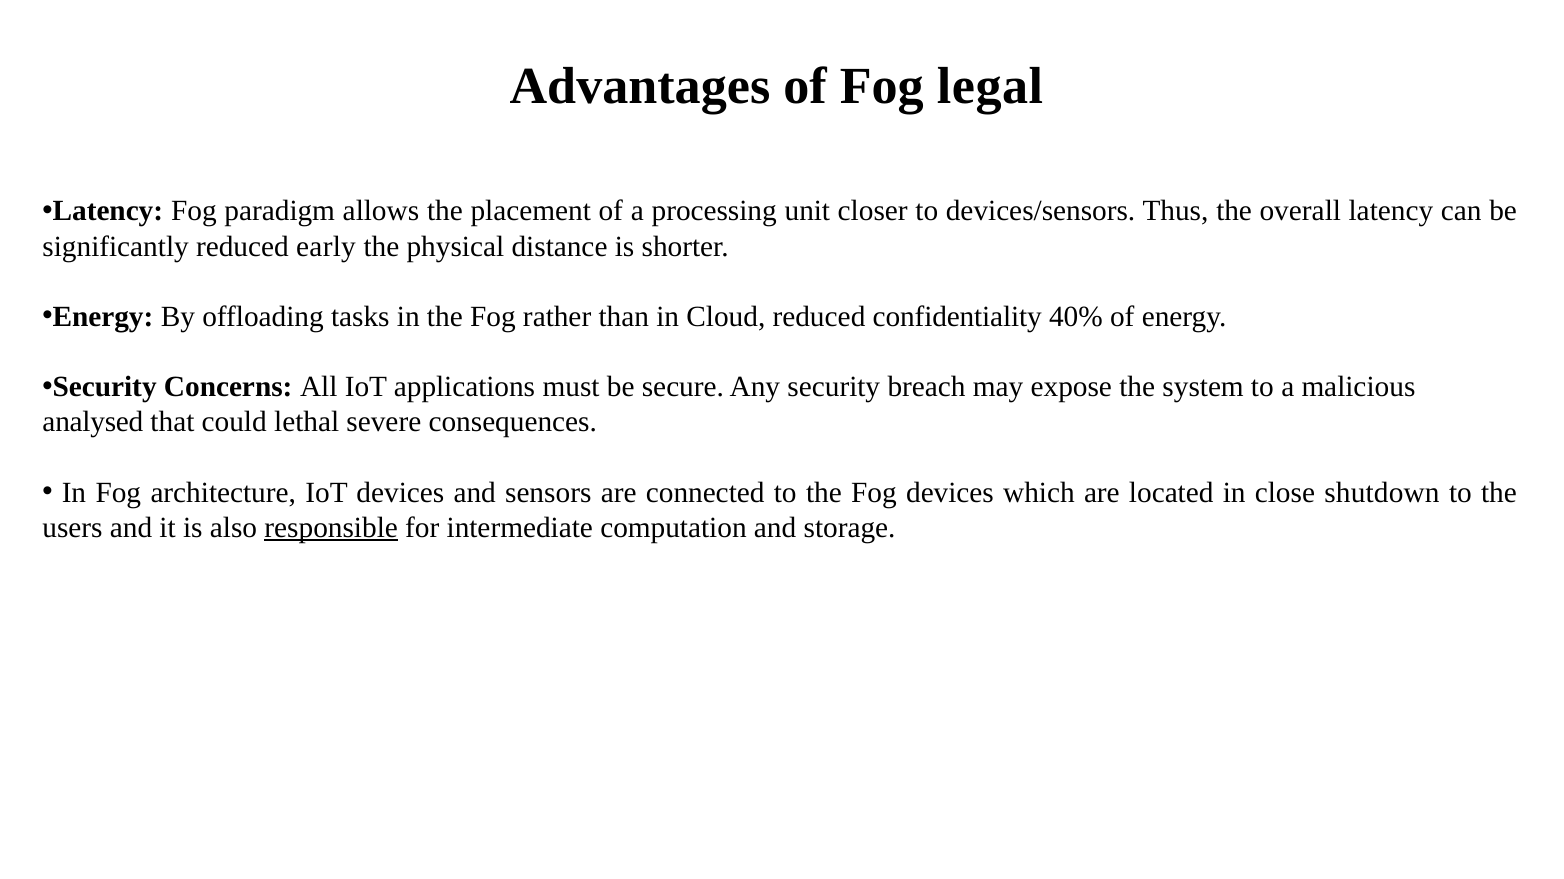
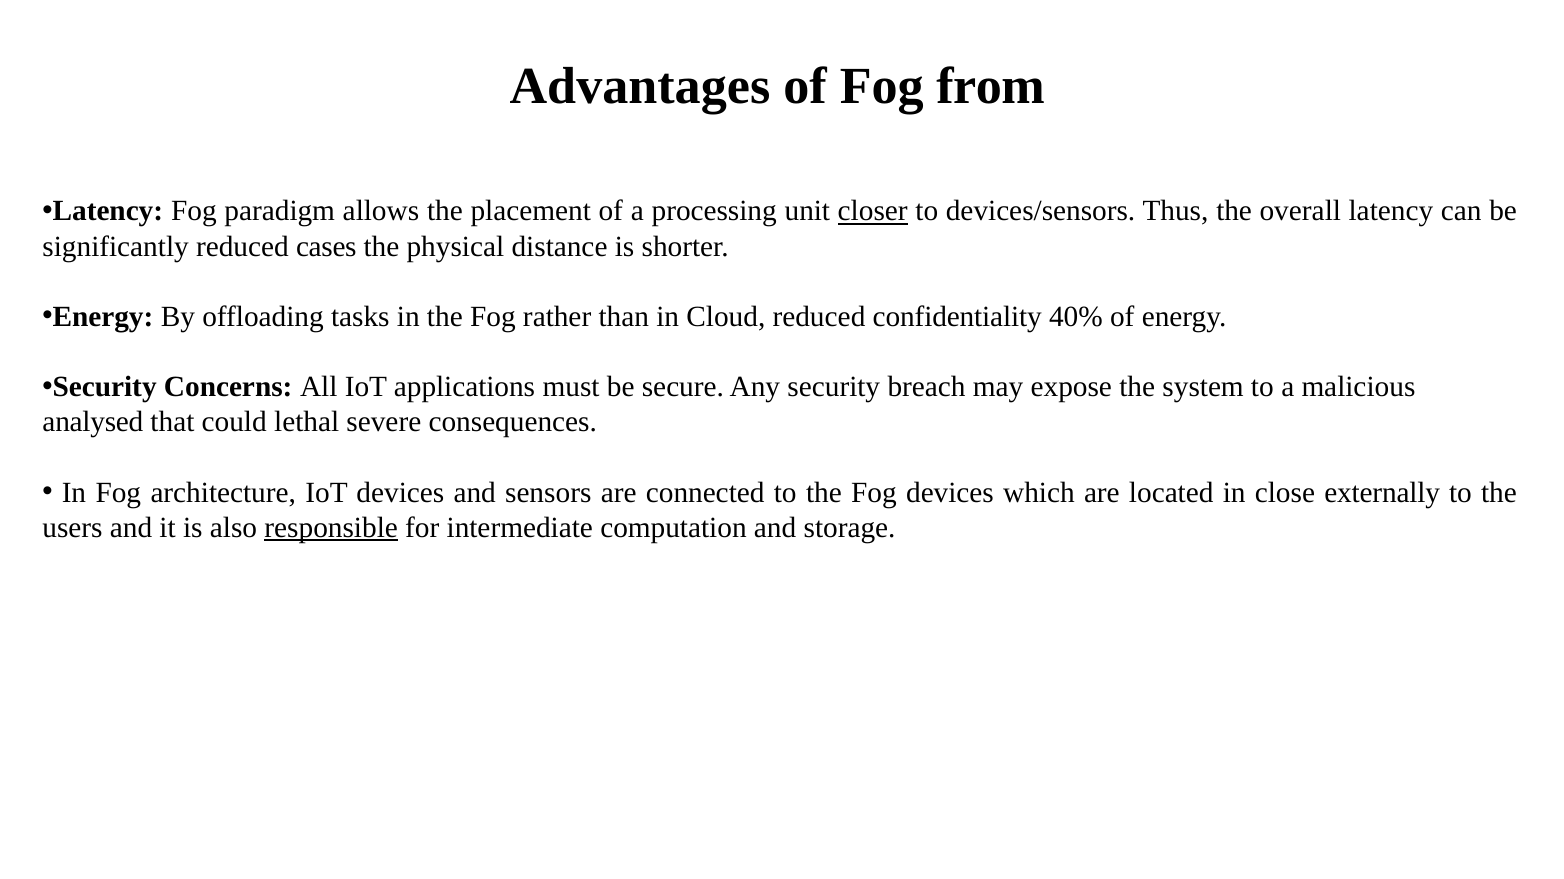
legal: legal -> from
closer underline: none -> present
early: early -> cases
shutdown: shutdown -> externally
